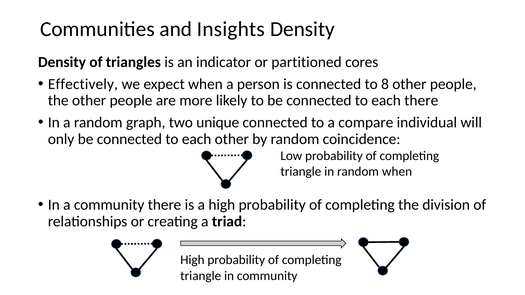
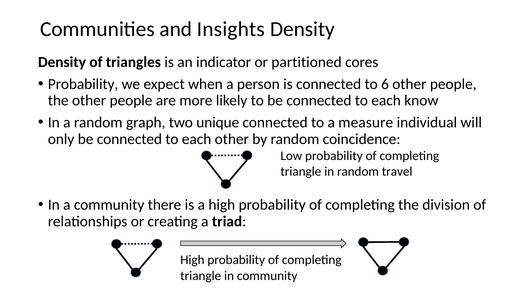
Effectively at (83, 84): Effectively -> Probability
8: 8 -> 6
each there: there -> know
compare: compare -> measure
random when: when -> travel
